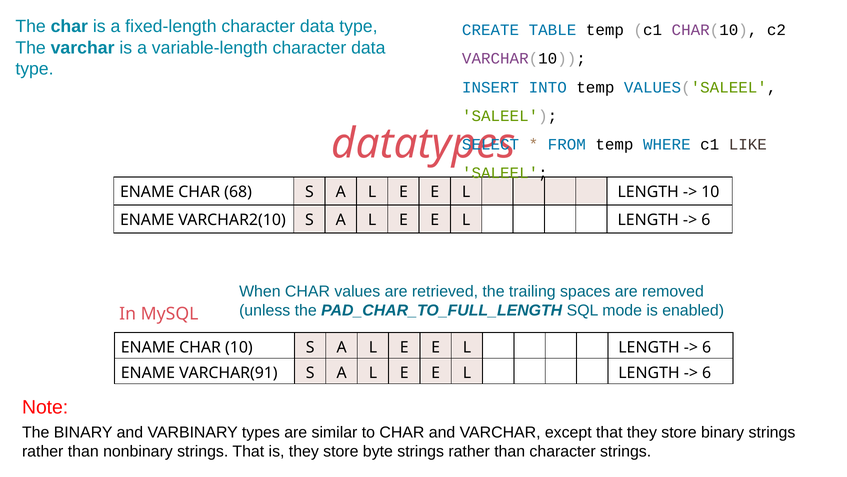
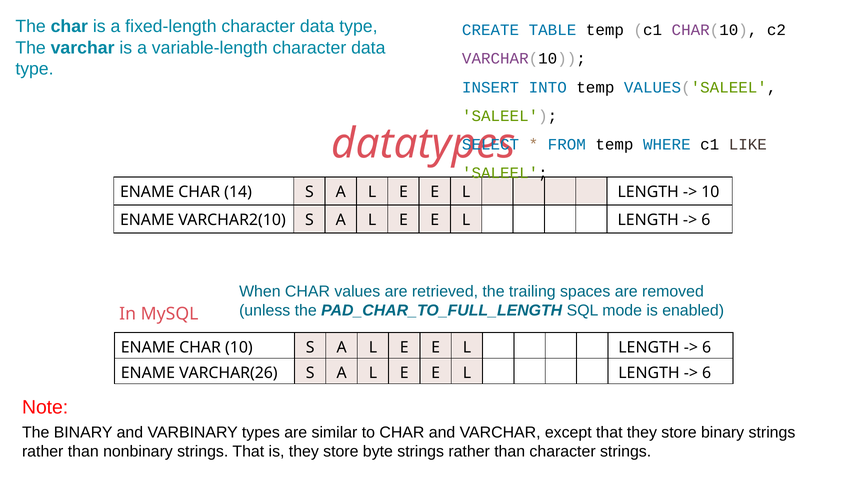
68: 68 -> 14
VARCHAR(91: VARCHAR(91 -> VARCHAR(26
